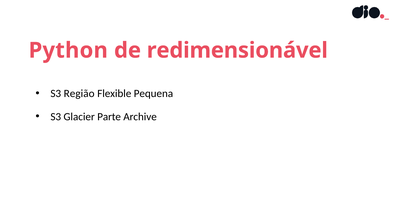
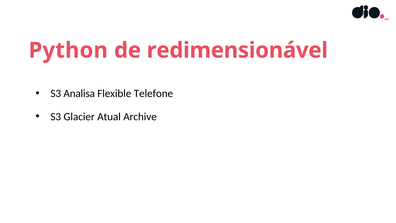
Região: Região -> Analisa
Pequena: Pequena -> Telefone
Parte: Parte -> Atual
